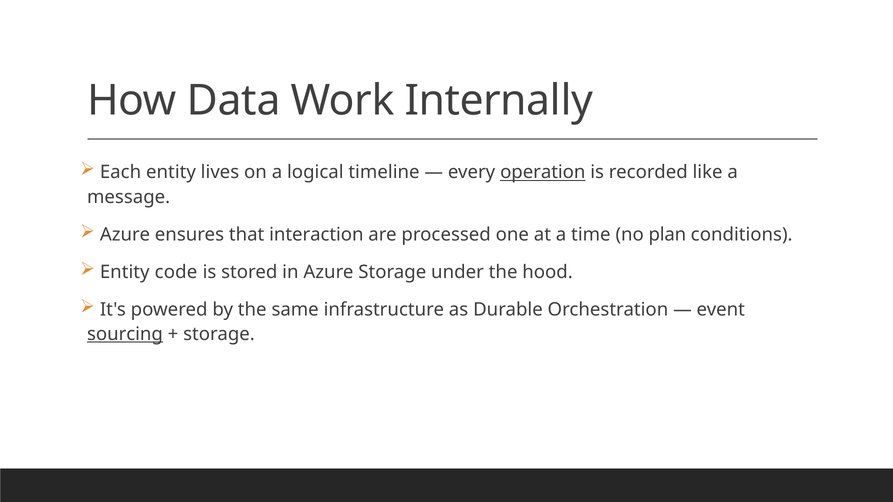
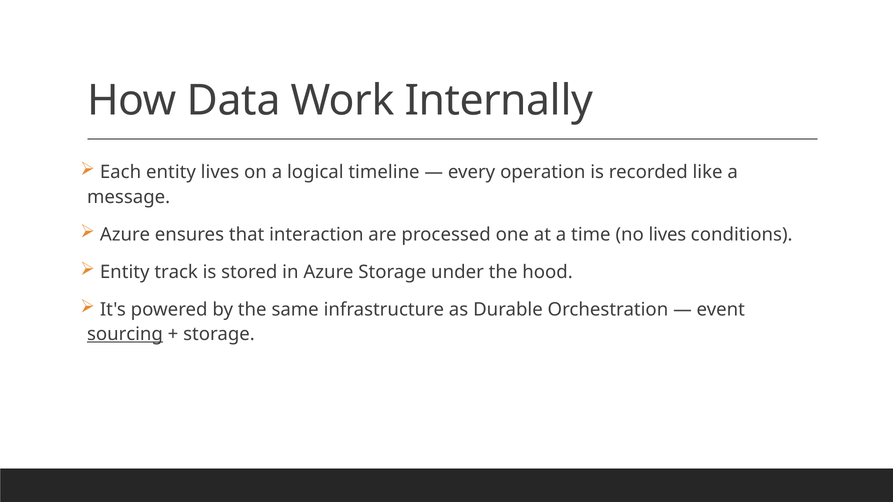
operation underline: present -> none
no plan: plan -> lives
code: code -> track
